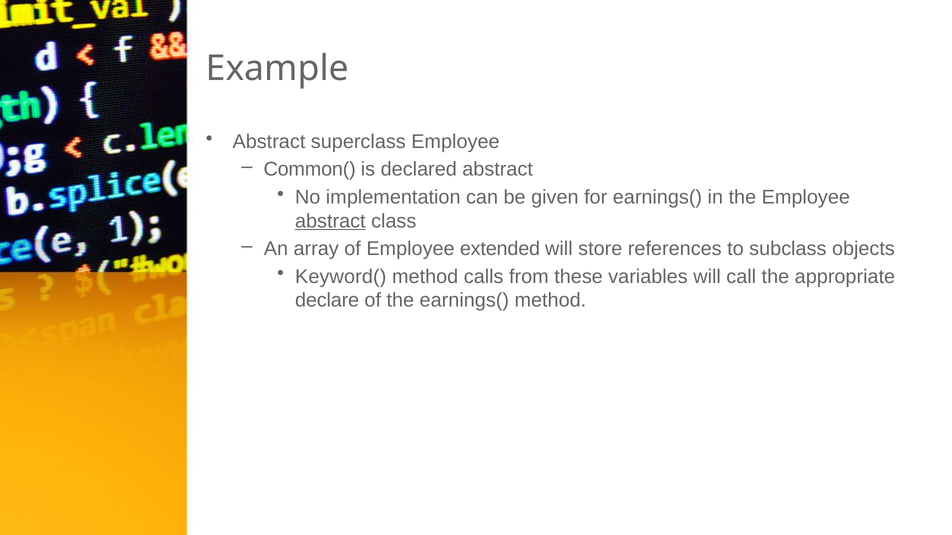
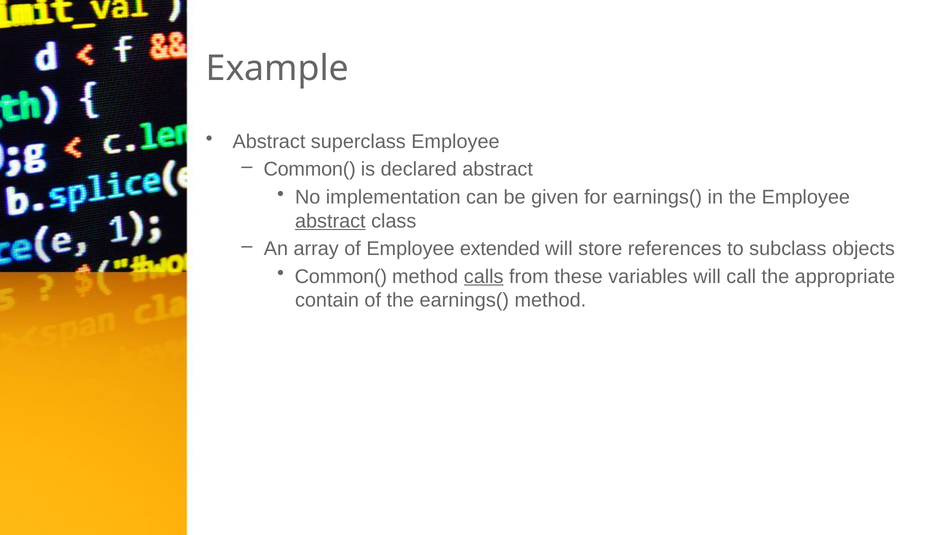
Keyword( at (341, 277): Keyword( -> Common(
calls underline: none -> present
declare: declare -> contain
